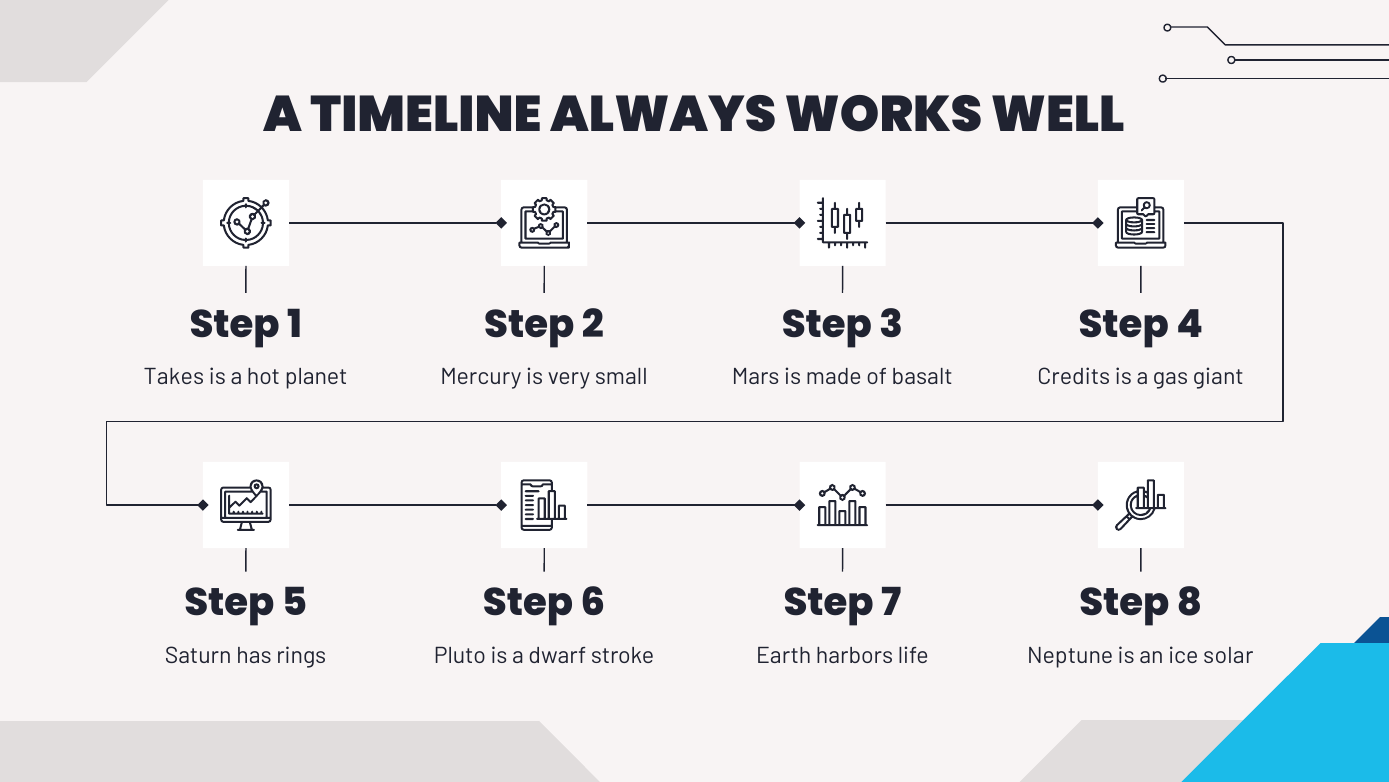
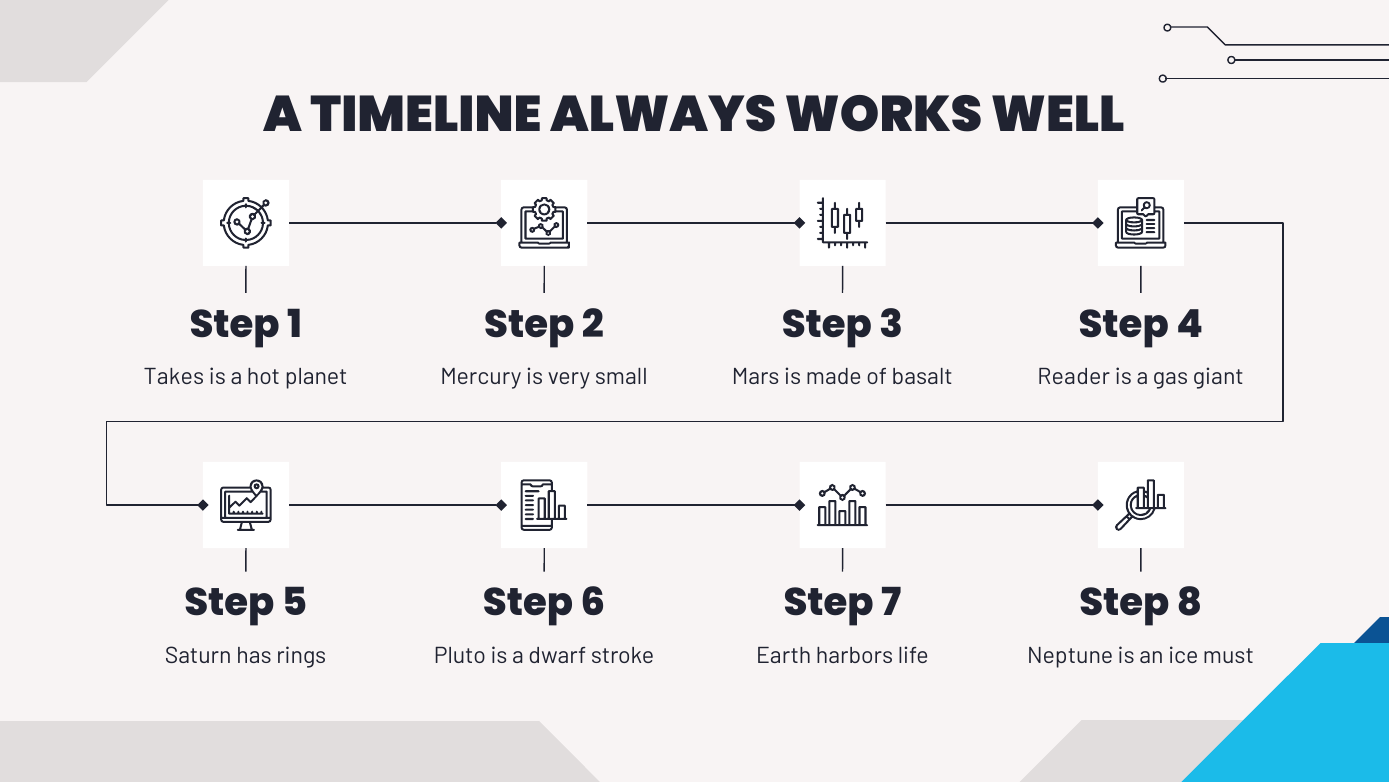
Credits: Credits -> Reader
solar: solar -> must
